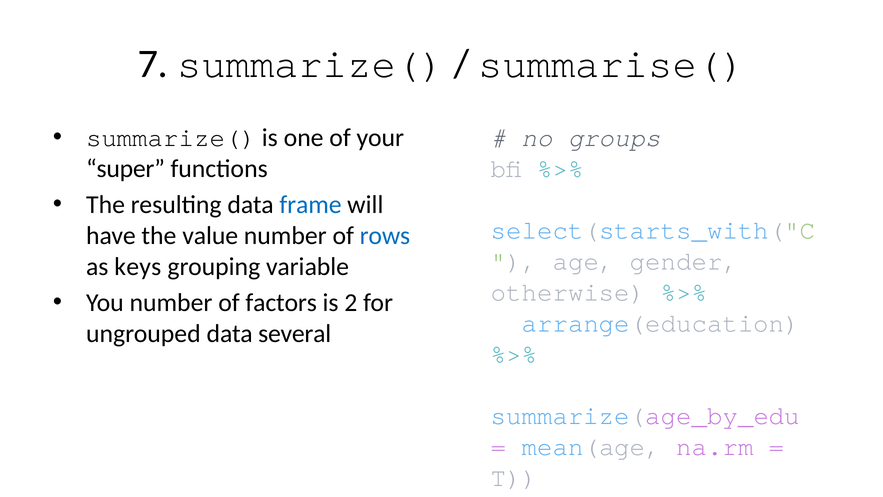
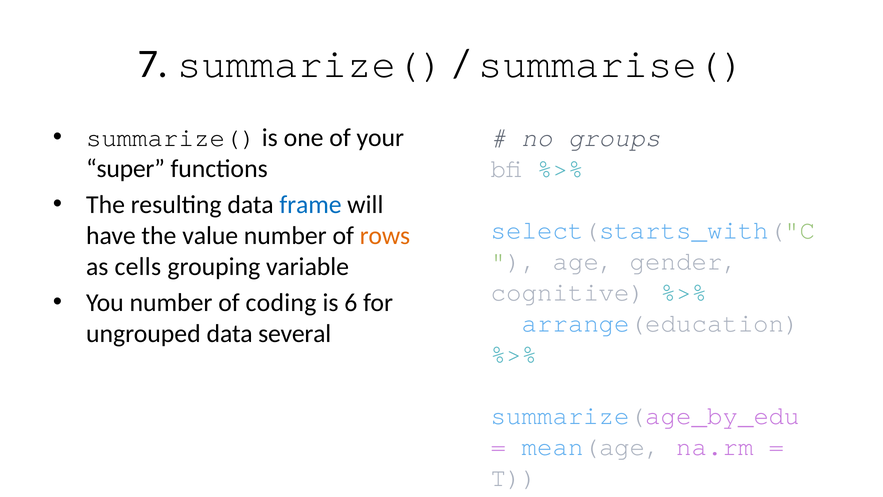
rows colour: blue -> orange
keys: keys -> cells
otherwise: otherwise -> cognitive
factors: factors -> coding
2: 2 -> 6
